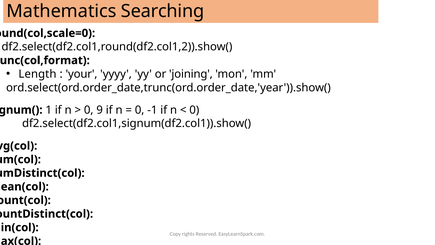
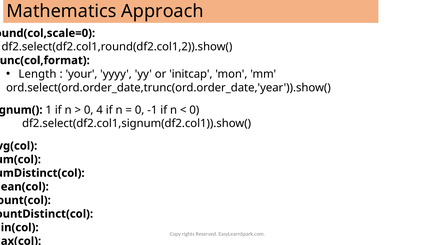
Searching: Searching -> Approach
joining: joining -> initcap
9: 9 -> 4
